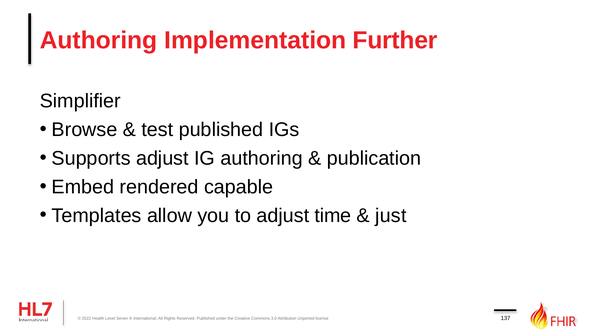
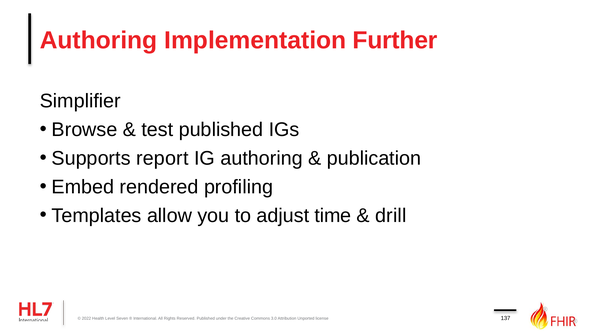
Supports adjust: adjust -> report
capable: capable -> profiling
just: just -> drill
